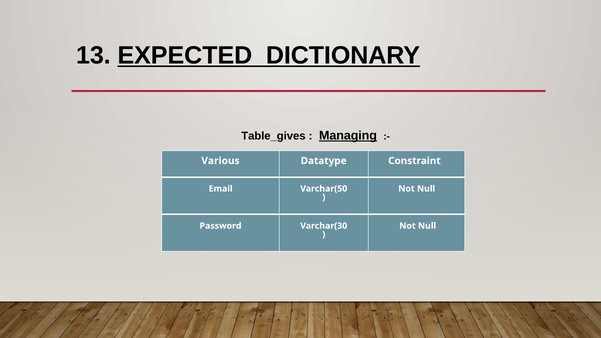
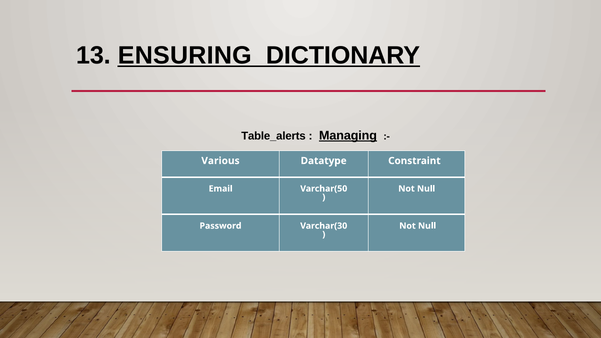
EXPECTED: EXPECTED -> ENSURING
Table_gives: Table_gives -> Table_alerts
